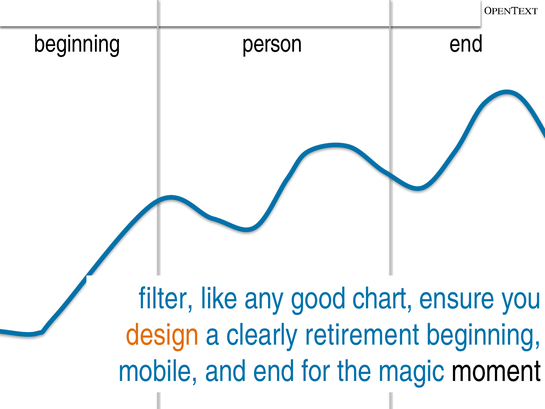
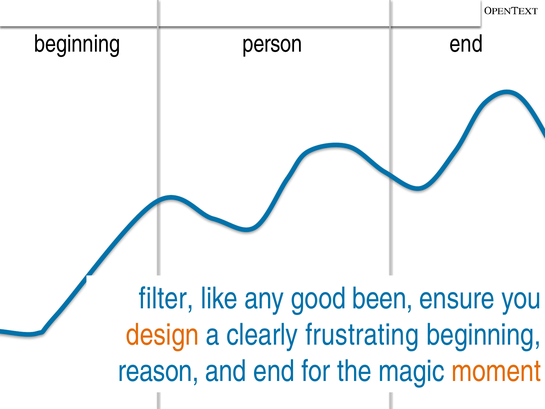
chart: chart -> been
retirement: retirement -> frustrating
mobile: mobile -> reason
moment colour: black -> orange
